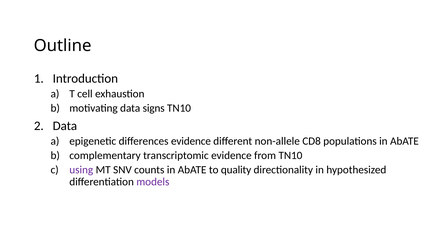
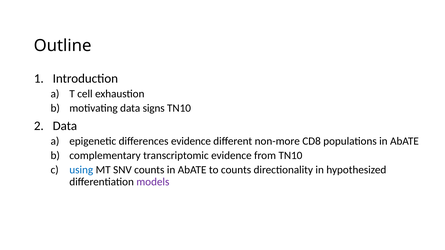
non-allele: non-allele -> non-more
using colour: purple -> blue
to quality: quality -> counts
